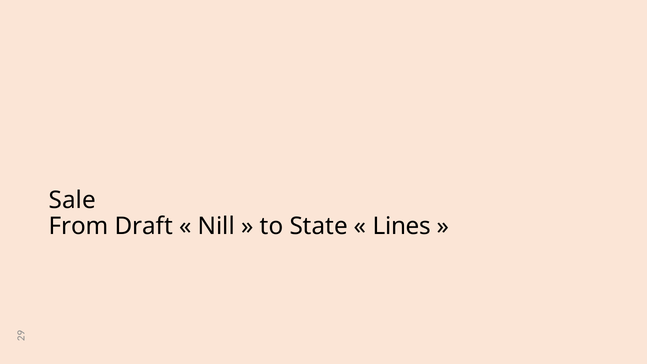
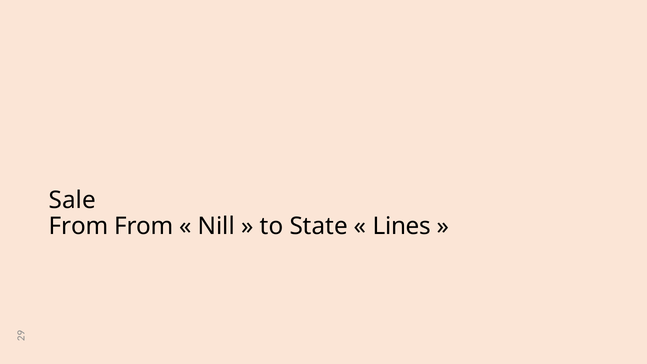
From Draft: Draft -> From
